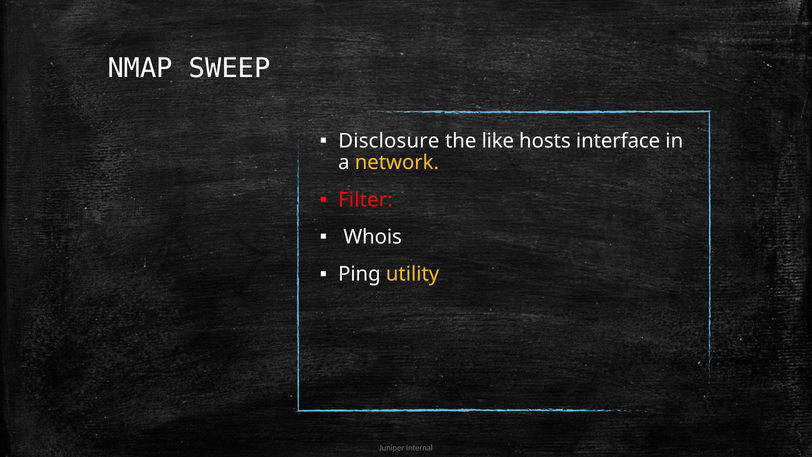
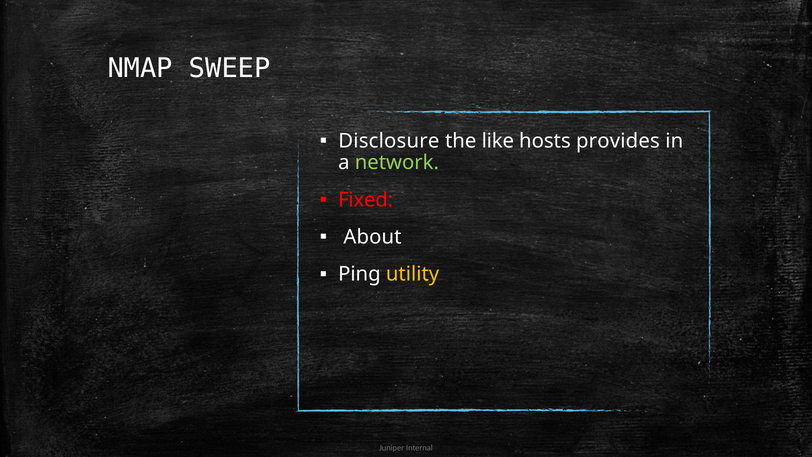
interface: interface -> provides
network colour: yellow -> light green
Filter: Filter -> Fixed
Whois: Whois -> About
